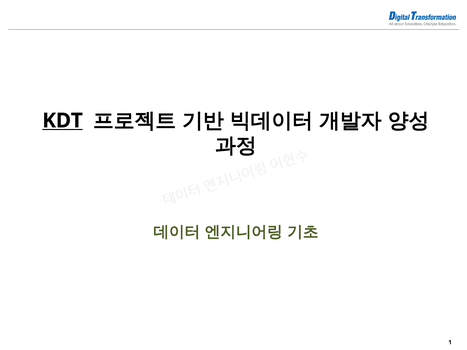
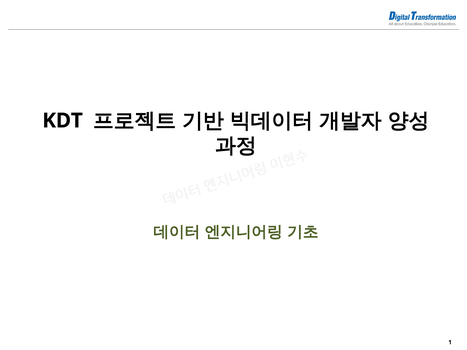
KDT underline: present -> none
